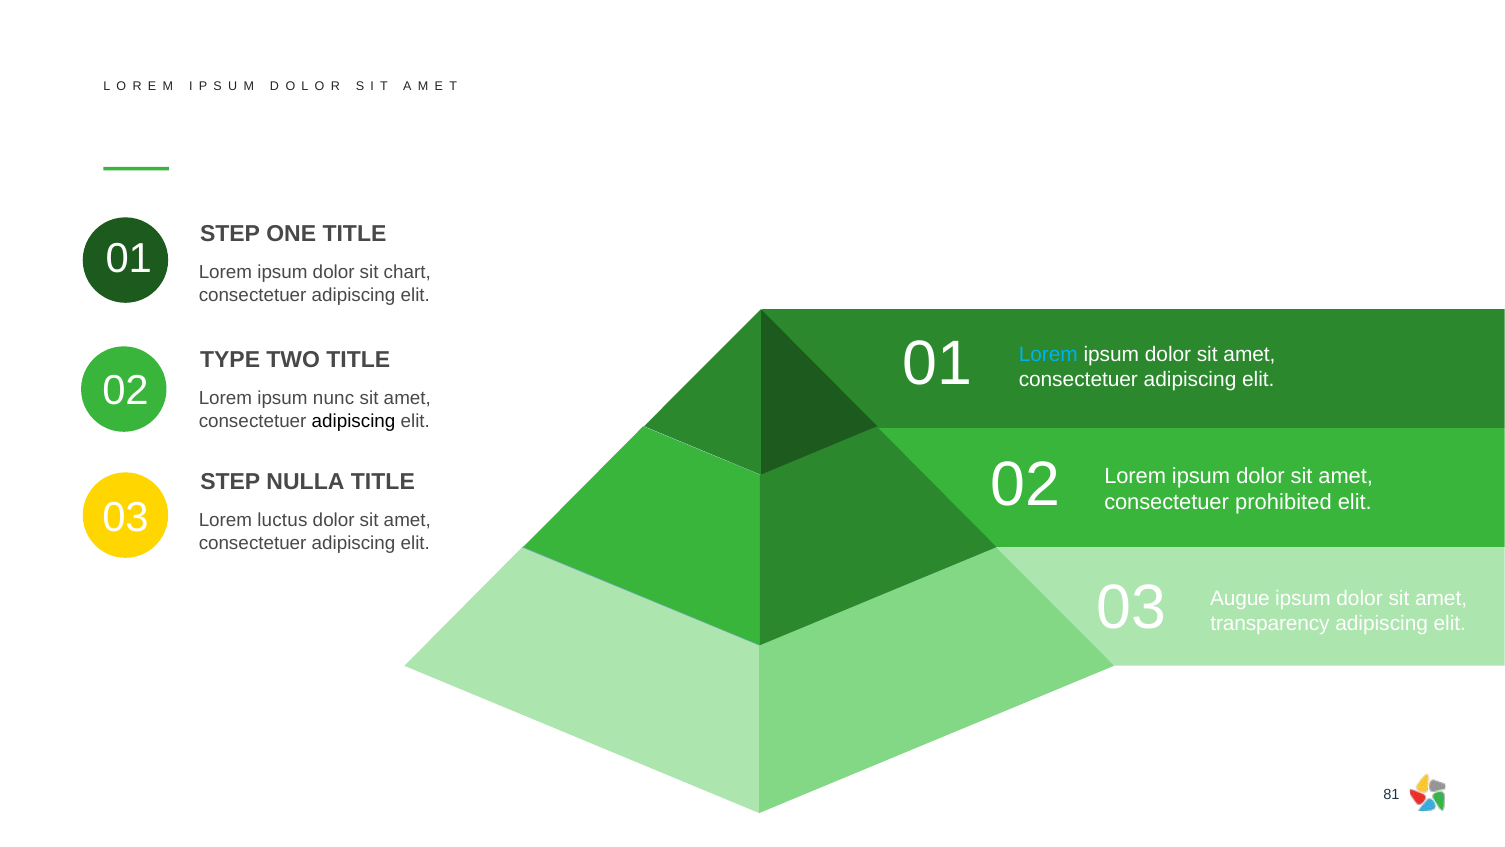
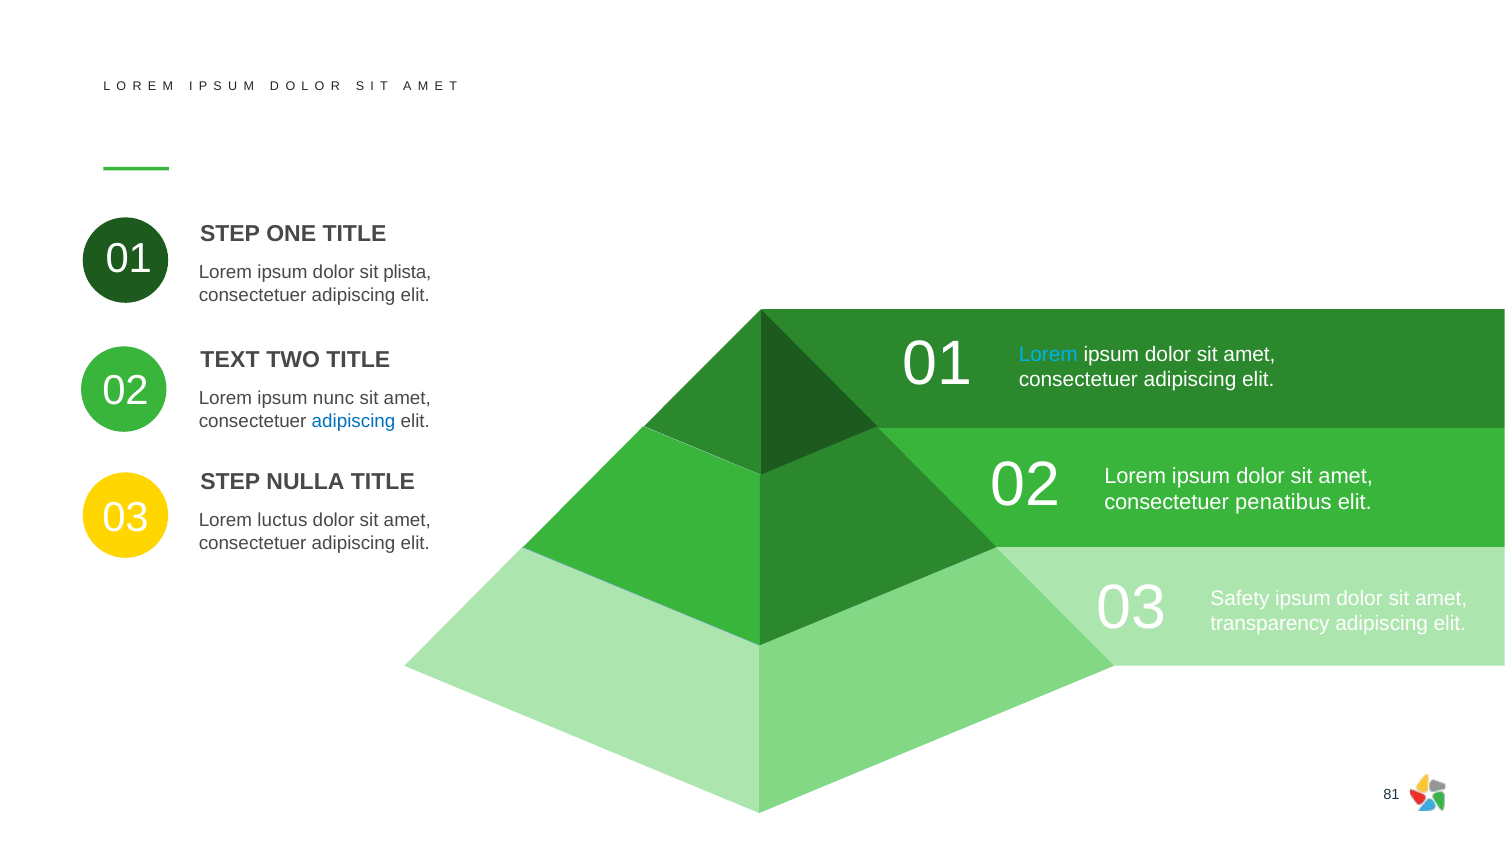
chart: chart -> plista
TYPE: TYPE -> TEXT
adipiscing at (354, 421) colour: black -> blue
prohibited: prohibited -> penatibus
Augue: Augue -> Safety
